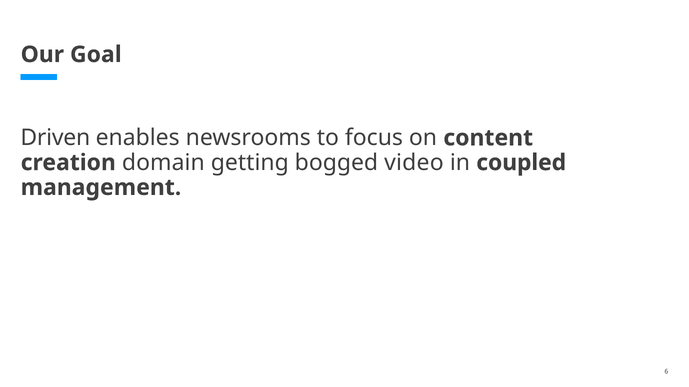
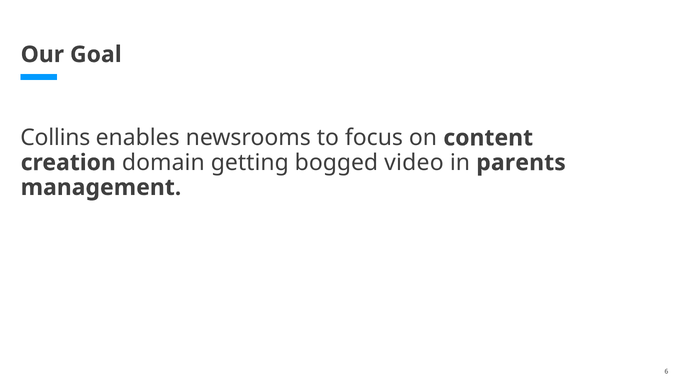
Driven: Driven -> Collins
coupled: coupled -> parents
